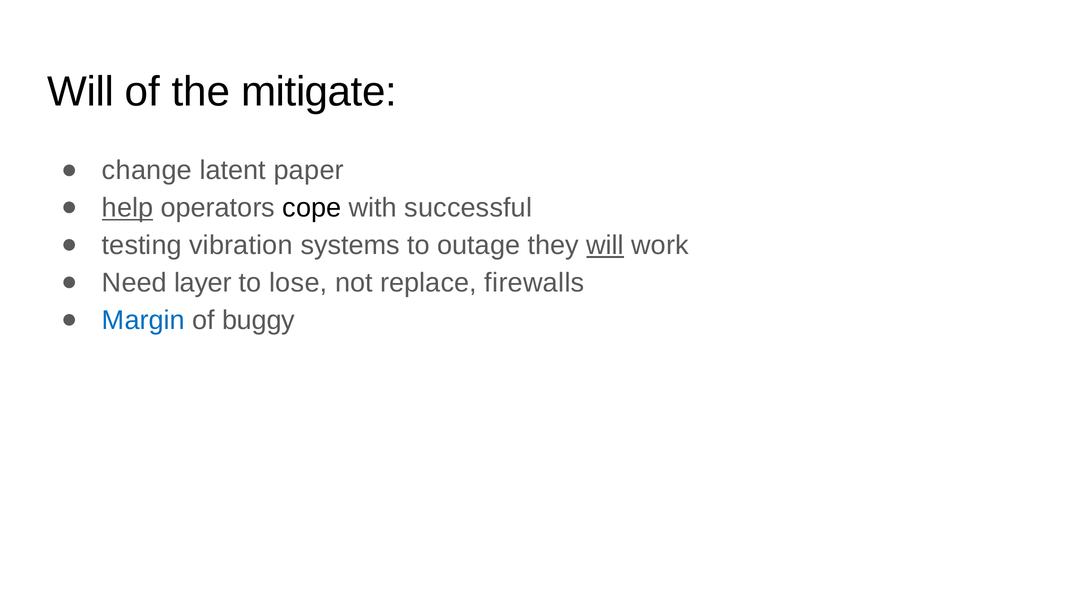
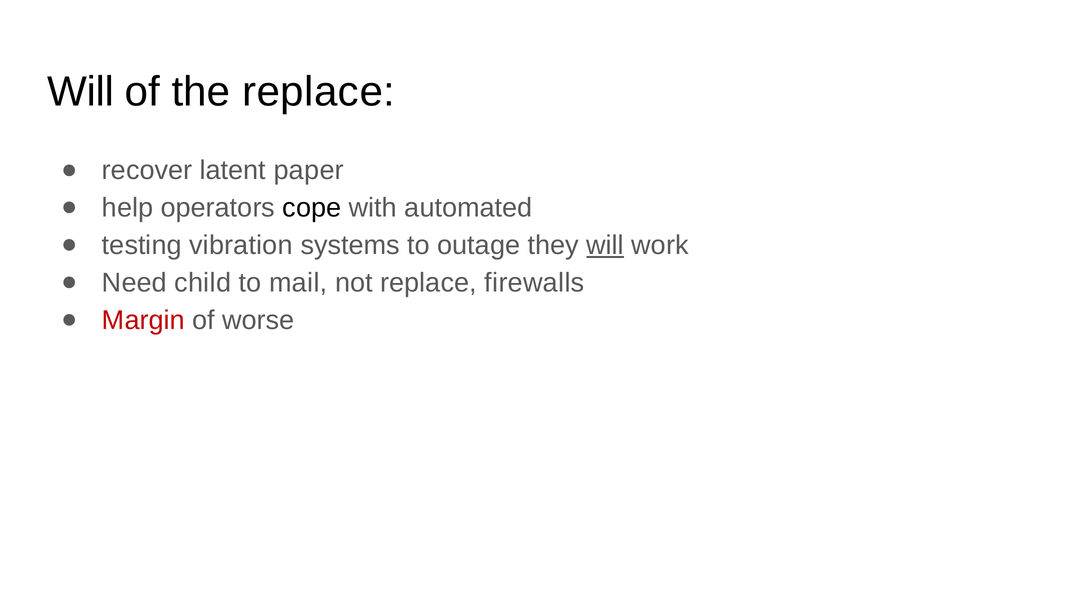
the mitigate: mitigate -> replace
change: change -> recover
help underline: present -> none
successful: successful -> automated
layer: layer -> child
lose: lose -> mail
Margin colour: blue -> red
buggy: buggy -> worse
